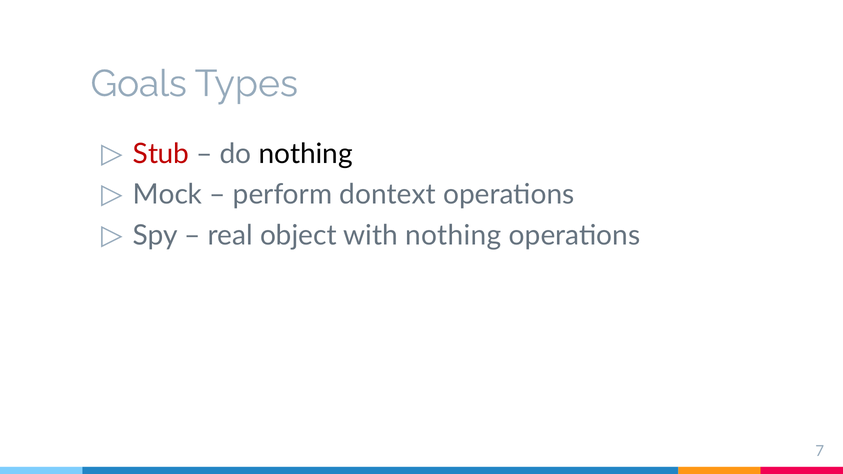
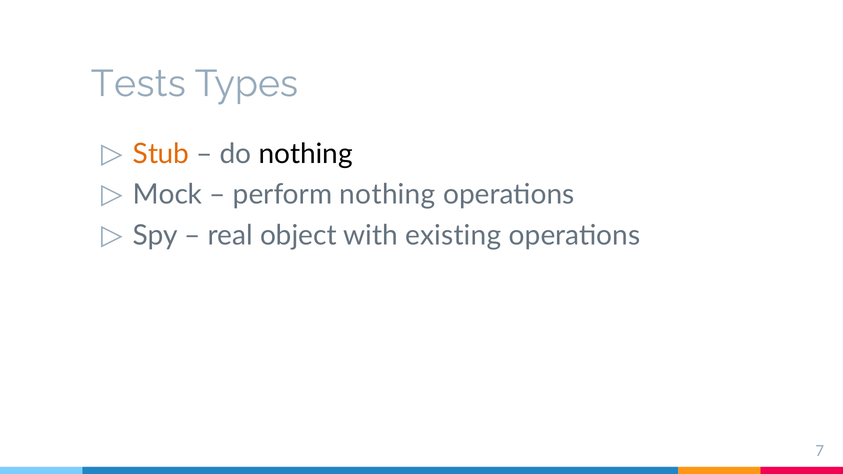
Goals: Goals -> Tests
Stub colour: red -> orange
perform dontext: dontext -> nothing
with nothing: nothing -> existing
